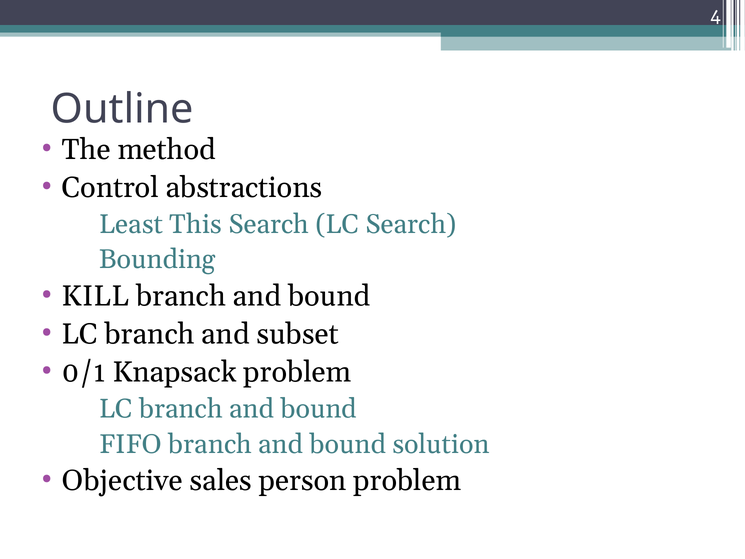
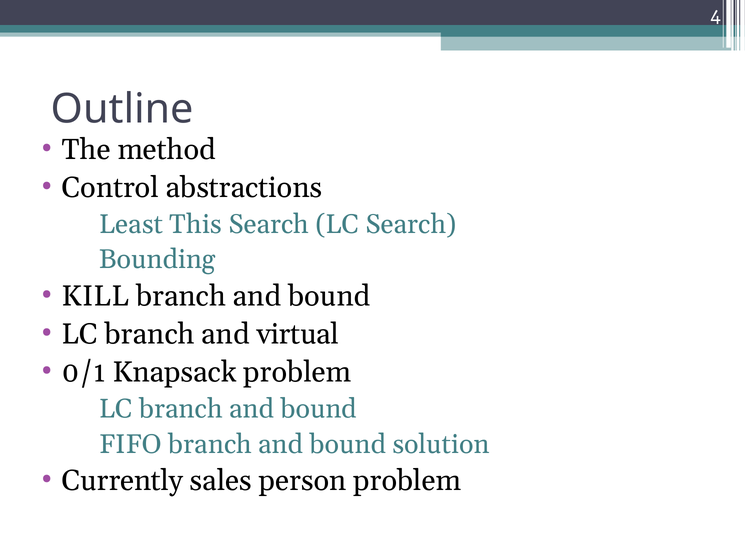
subset: subset -> virtual
Objective: Objective -> Currently
